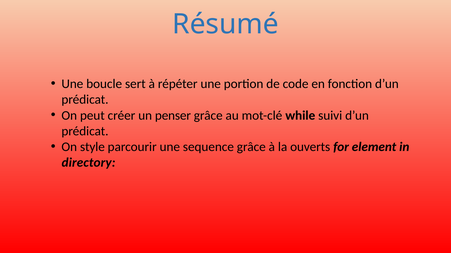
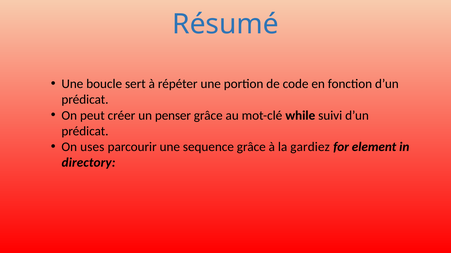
style: style -> uses
ouverts: ouverts -> gardiez
